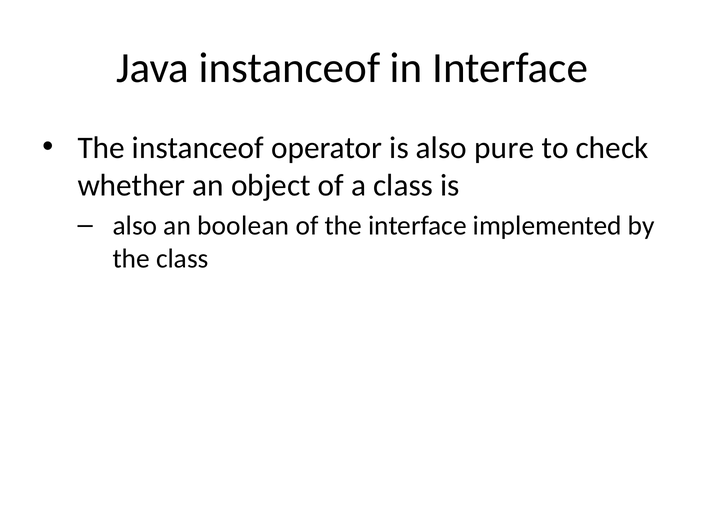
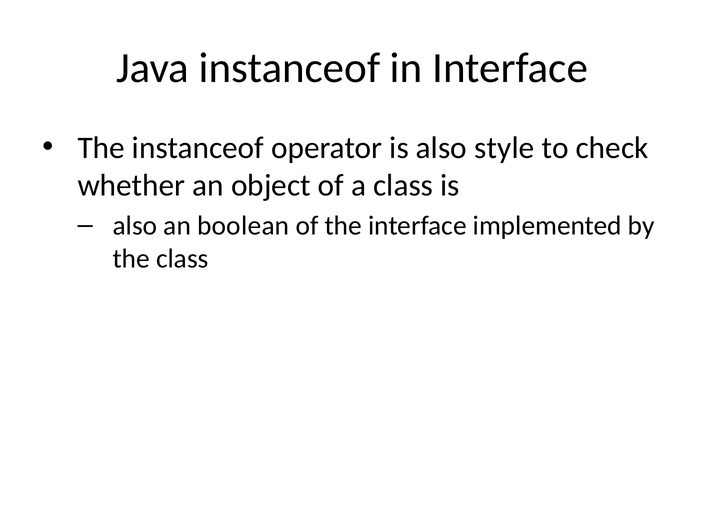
pure: pure -> style
